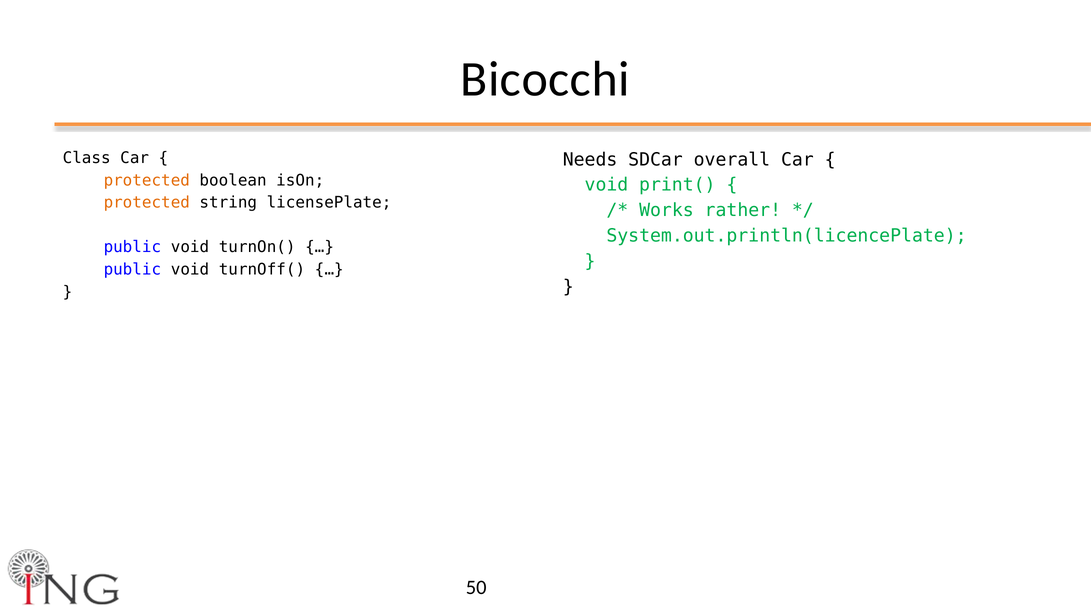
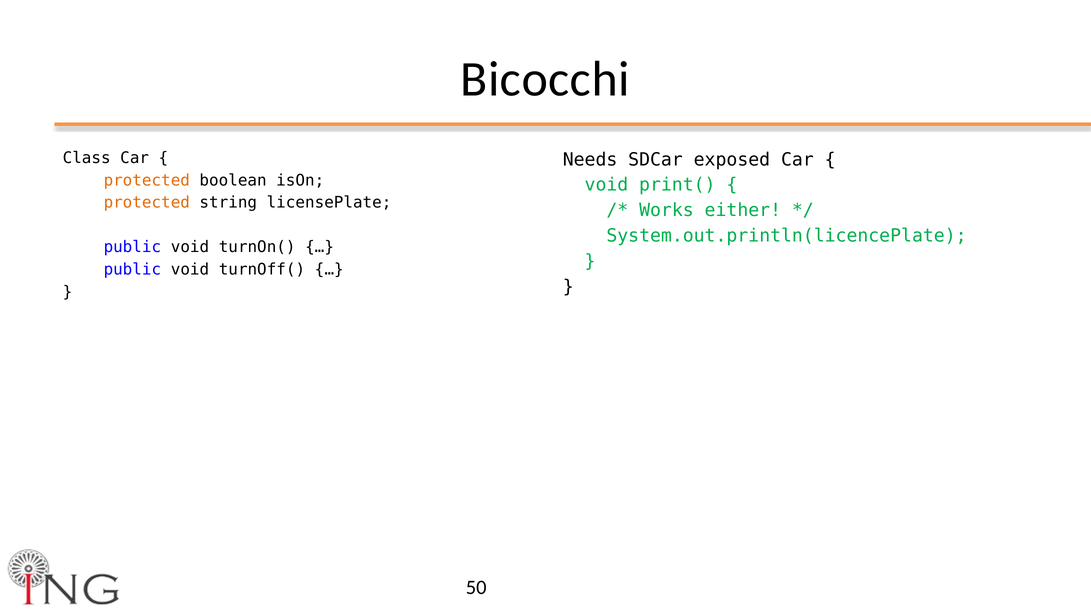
overall: overall -> exposed
rather: rather -> either
